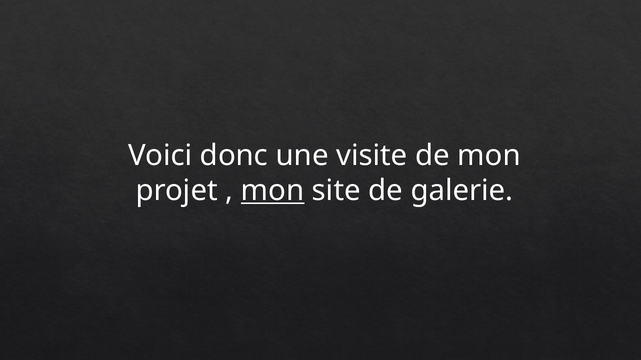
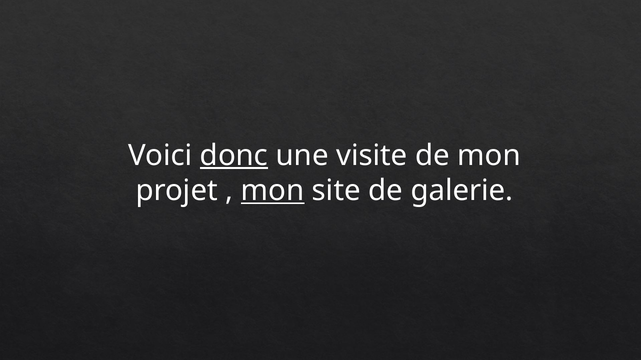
donc underline: none -> present
